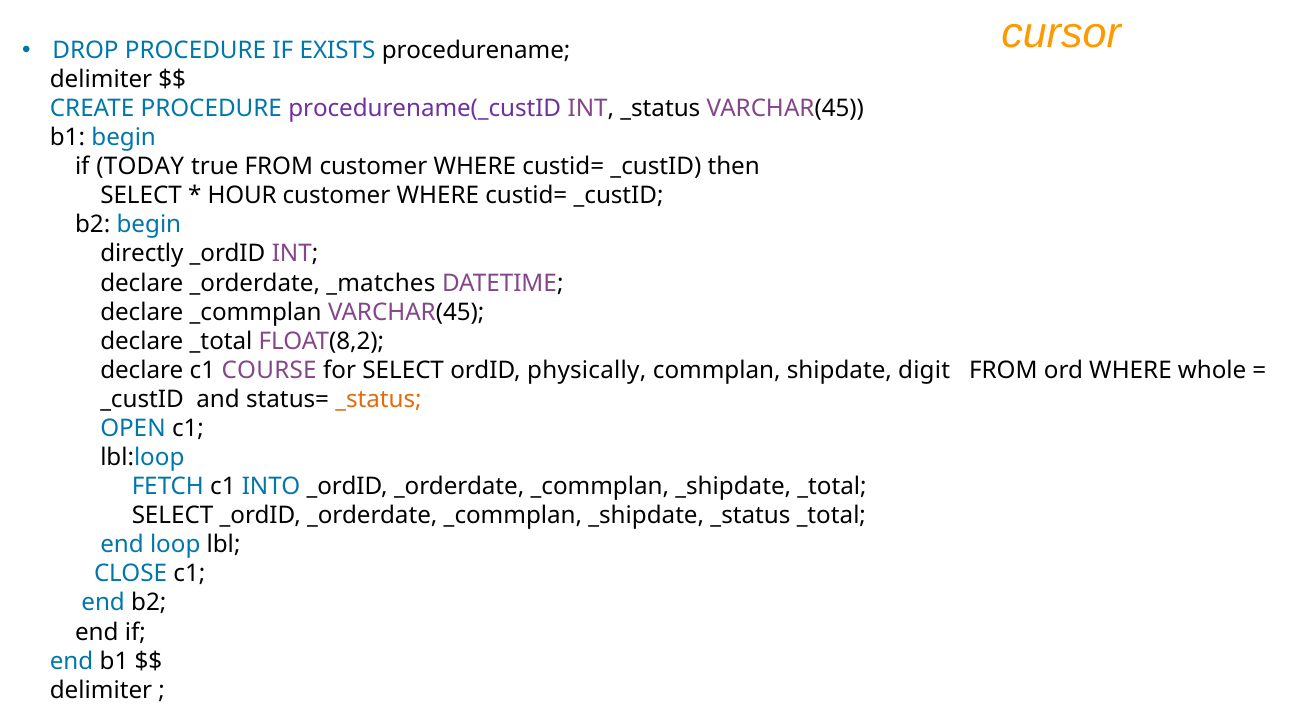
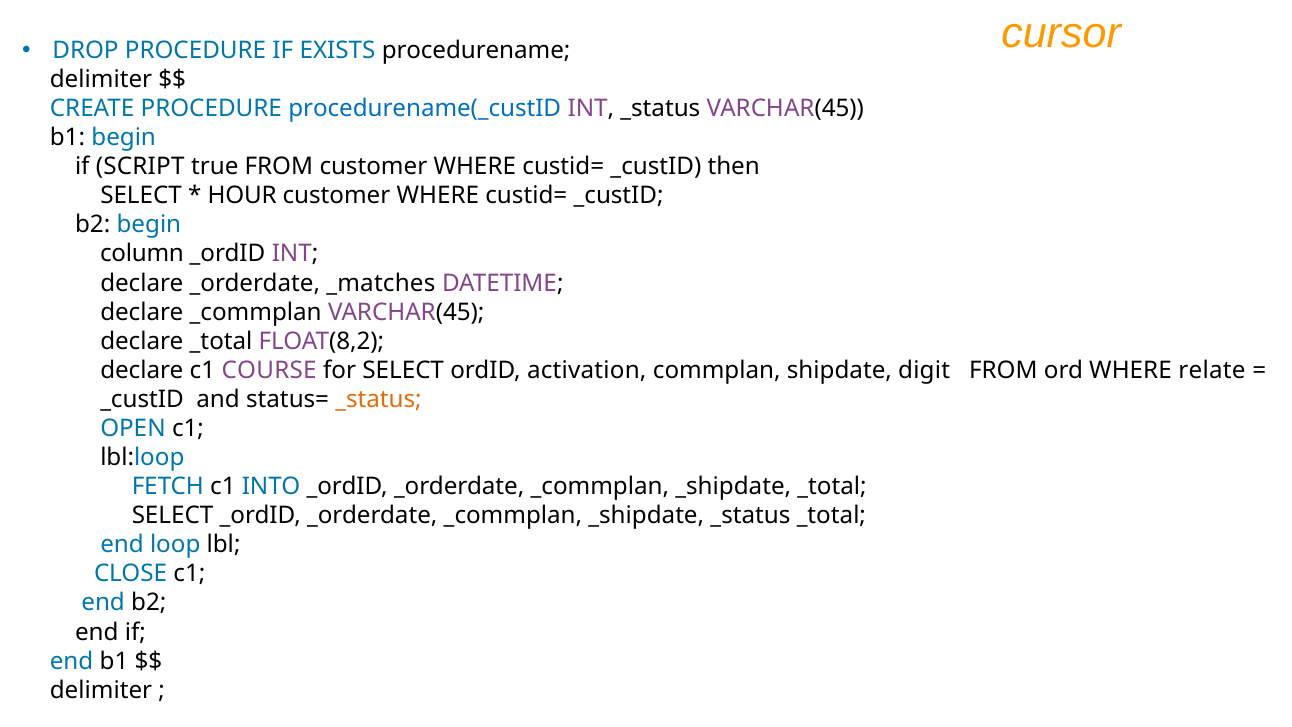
procedurename(_custID colour: purple -> blue
TODAY: TODAY -> SCRIPT
directly: directly -> column
physically: physically -> activation
whole: whole -> relate
